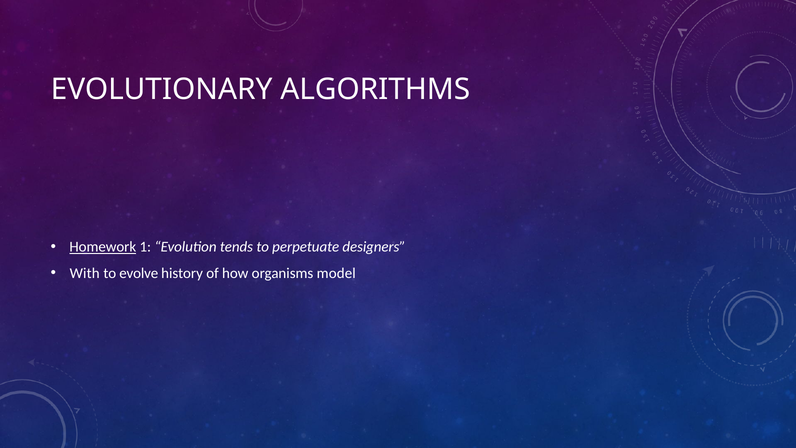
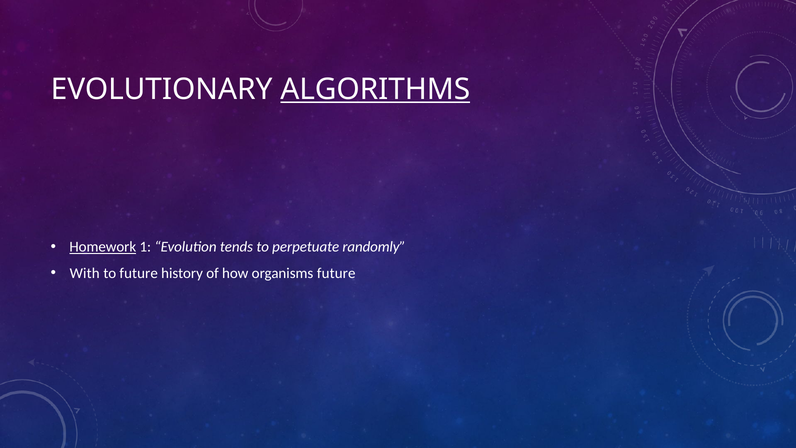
ALGORITHMS underline: none -> present
designers: designers -> randomly
to evolve: evolve -> future
organisms model: model -> future
